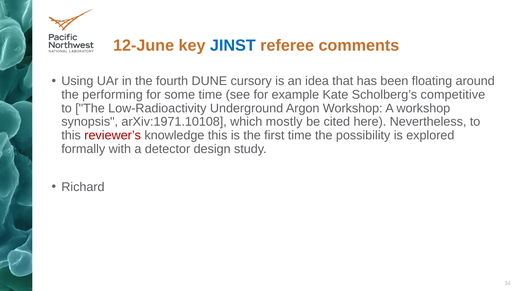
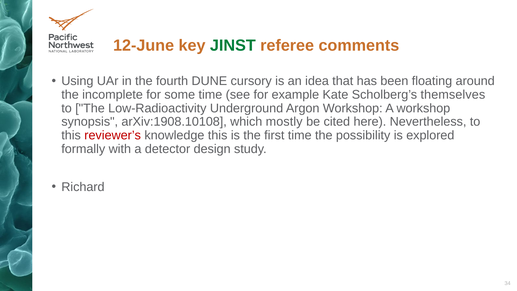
JINST colour: blue -> green
performing: performing -> incomplete
competitive: competitive -> themselves
arXiv:1971.10108: arXiv:1971.10108 -> arXiv:1908.10108
